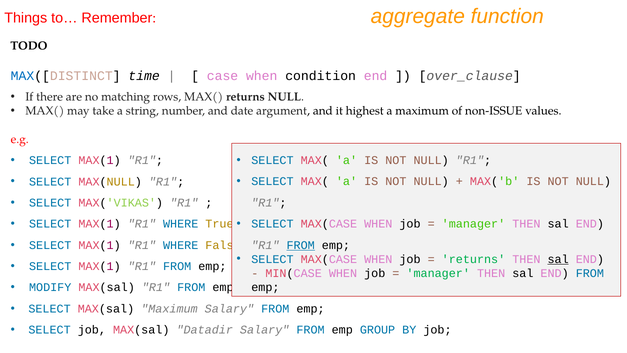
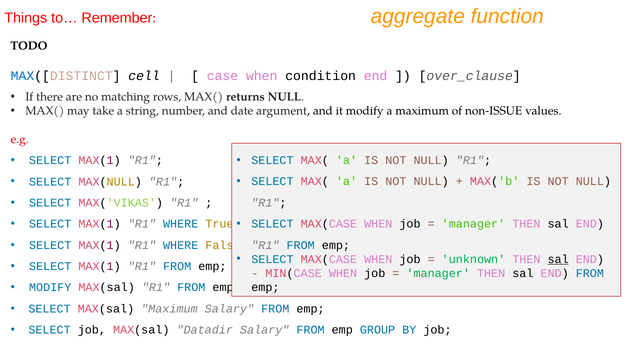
time: time -> cell
it highest: highest -> modify
FROM at (301, 245) underline: present -> none
returns at (473, 259): returns -> unknown
